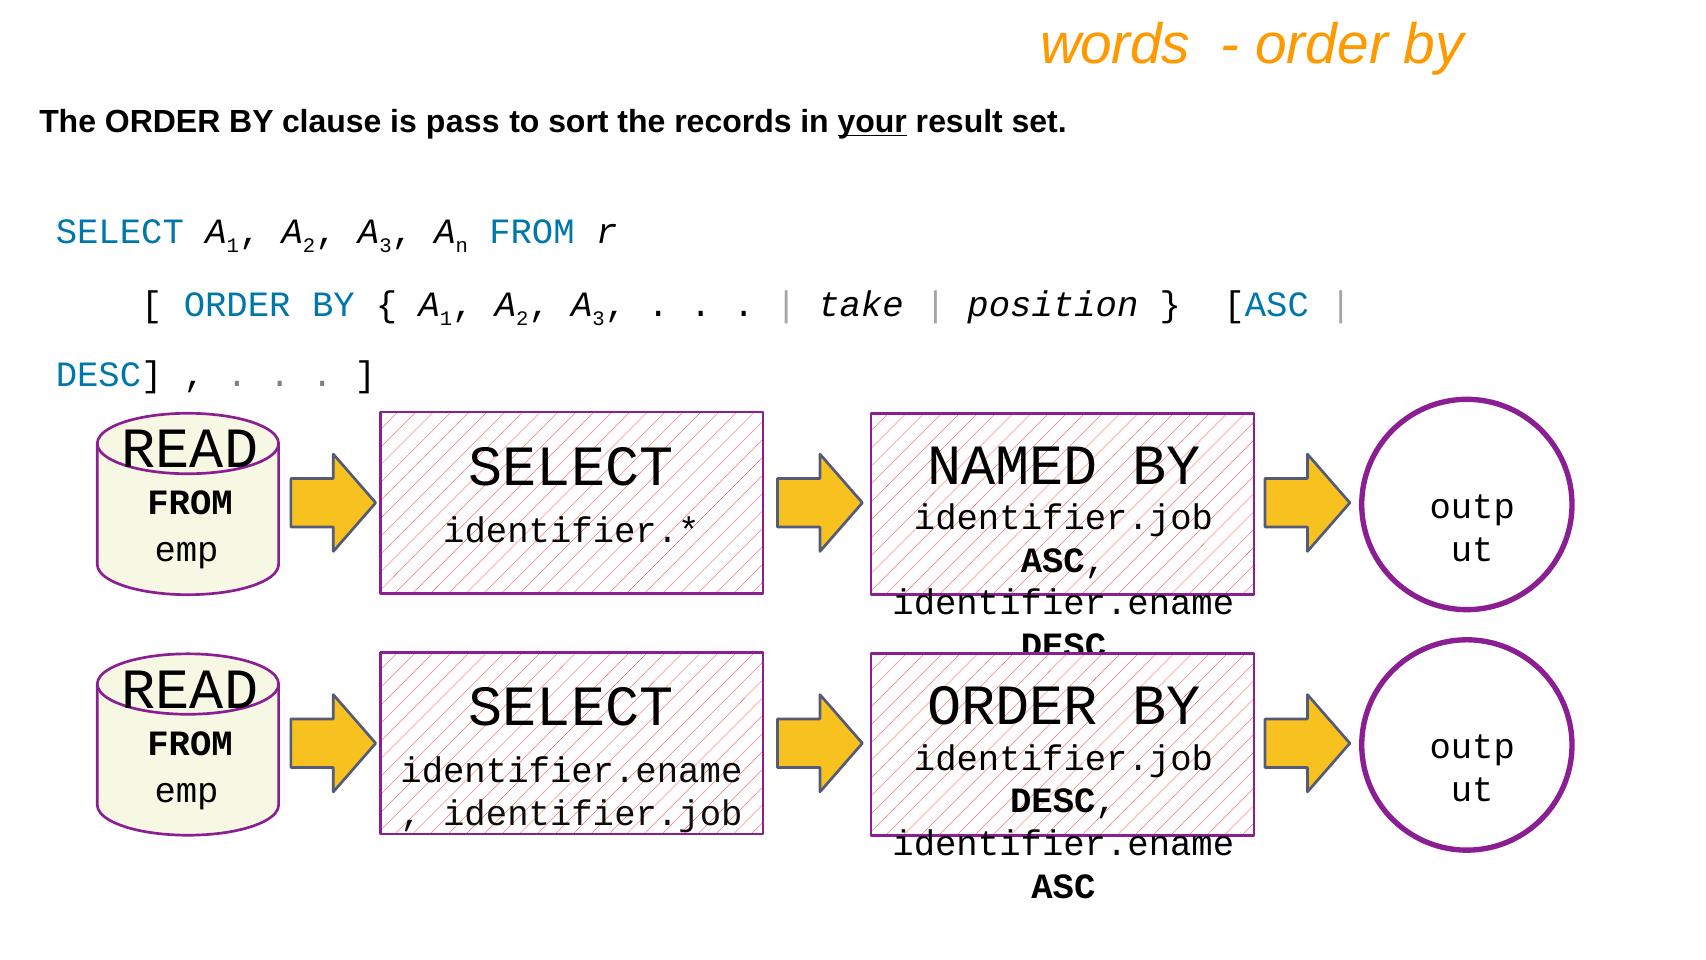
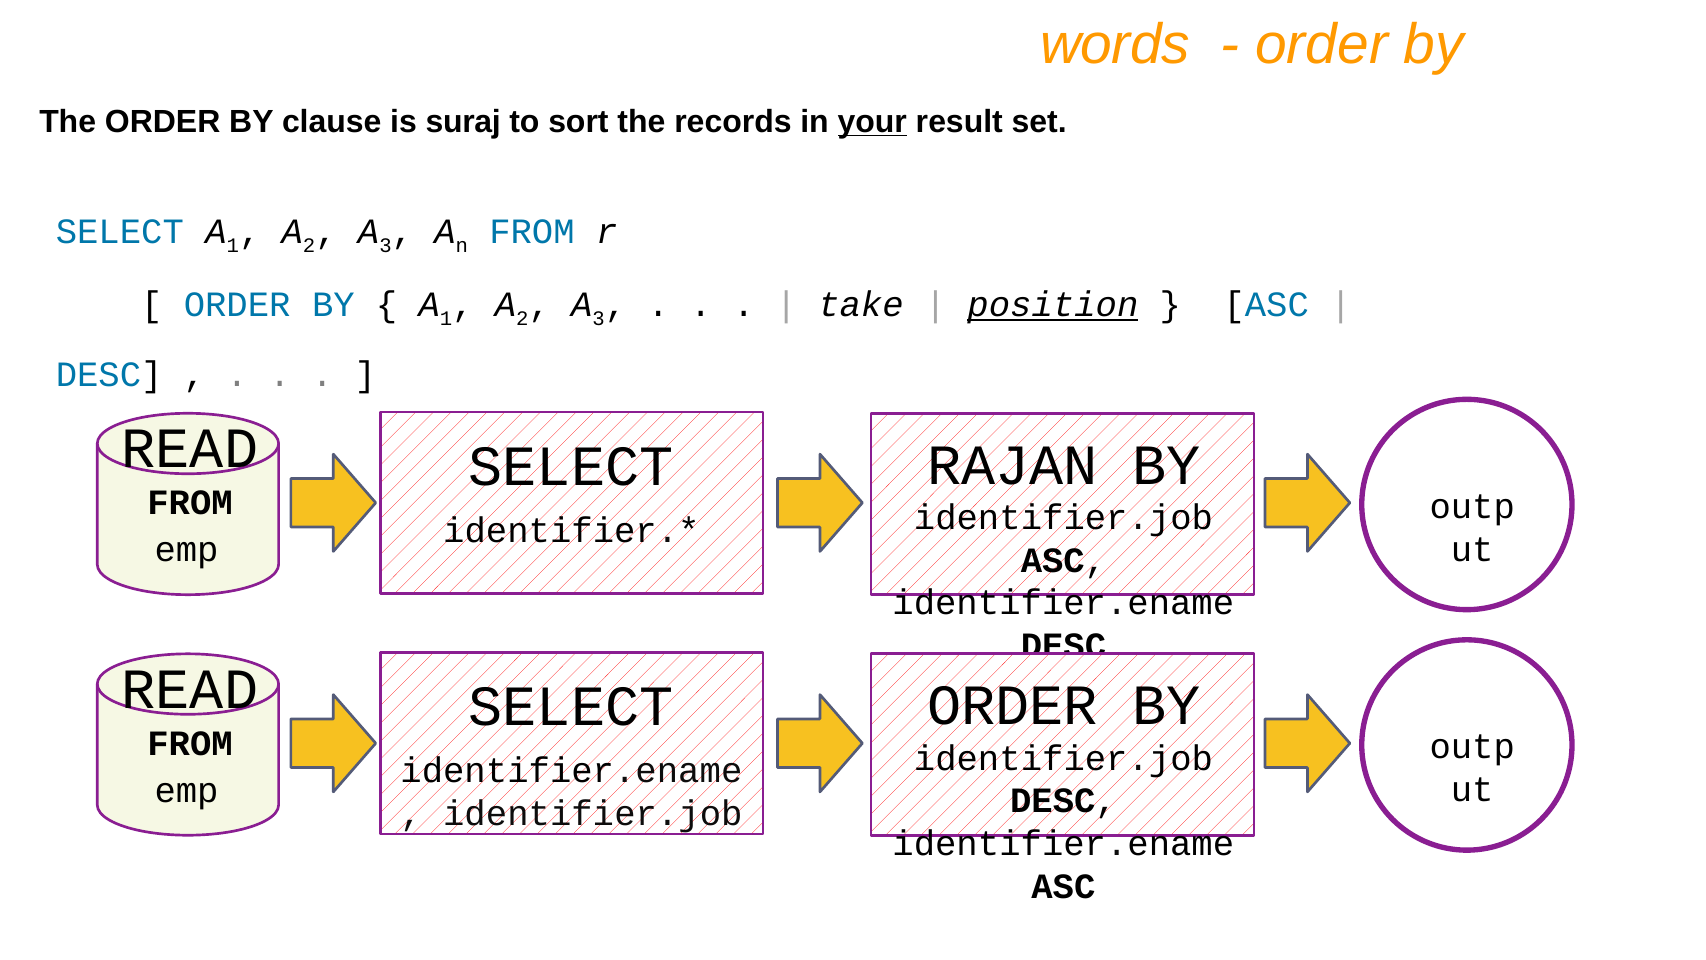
pass: pass -> suraj
position underline: none -> present
NAMED: NAMED -> RAJAN
